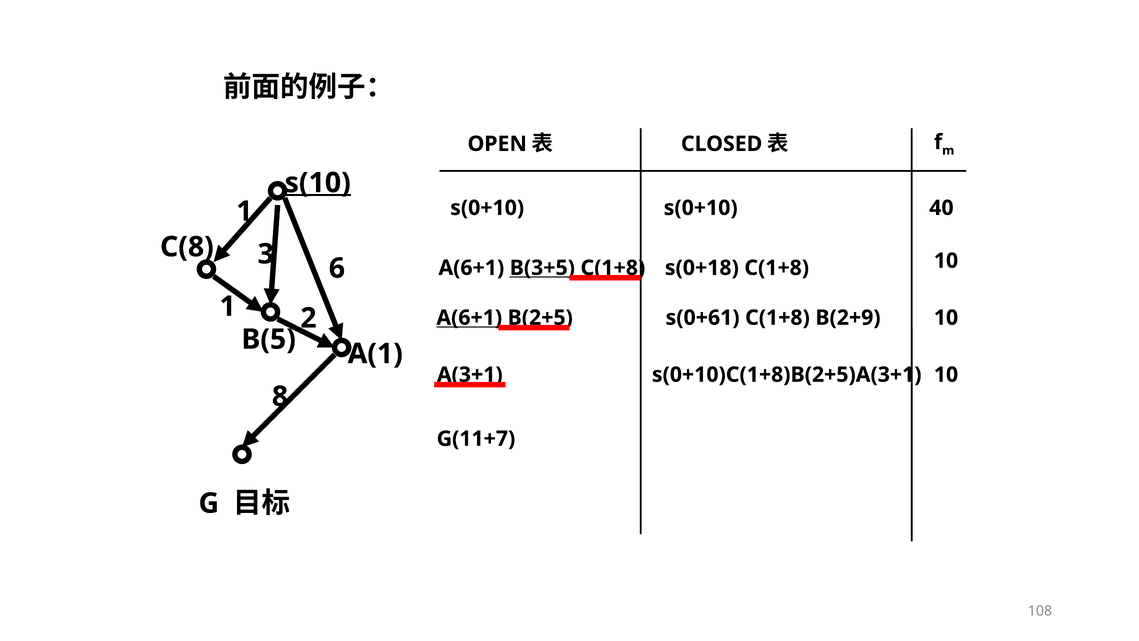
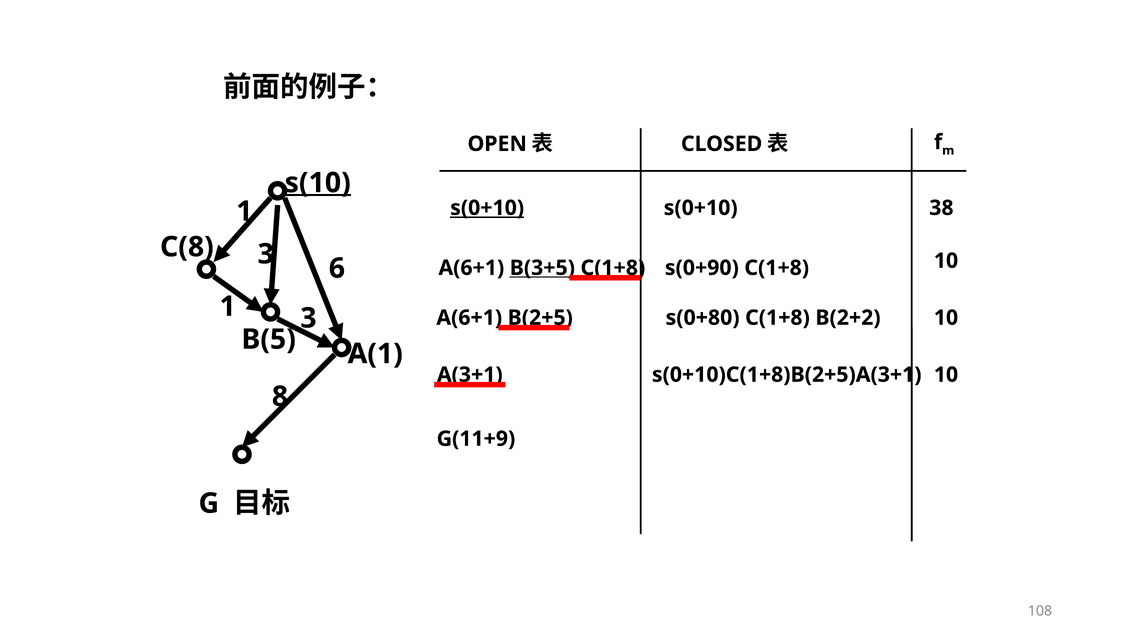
s(0+10 at (487, 208) underline: none -> present
40: 40 -> 38
s(0+18: s(0+18 -> s(0+90
1 2: 2 -> 3
A(6+1 at (469, 318) underline: present -> none
s(0+61: s(0+61 -> s(0+80
B(2+9: B(2+9 -> B(2+2
G(11+7: G(11+7 -> G(11+9
